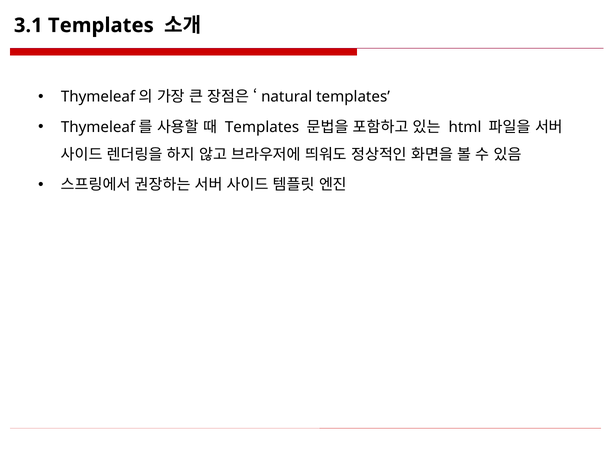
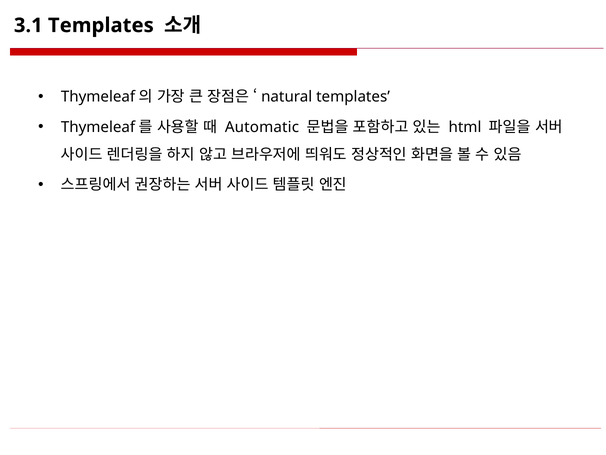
Templates at (262, 127): Templates -> Automatic
